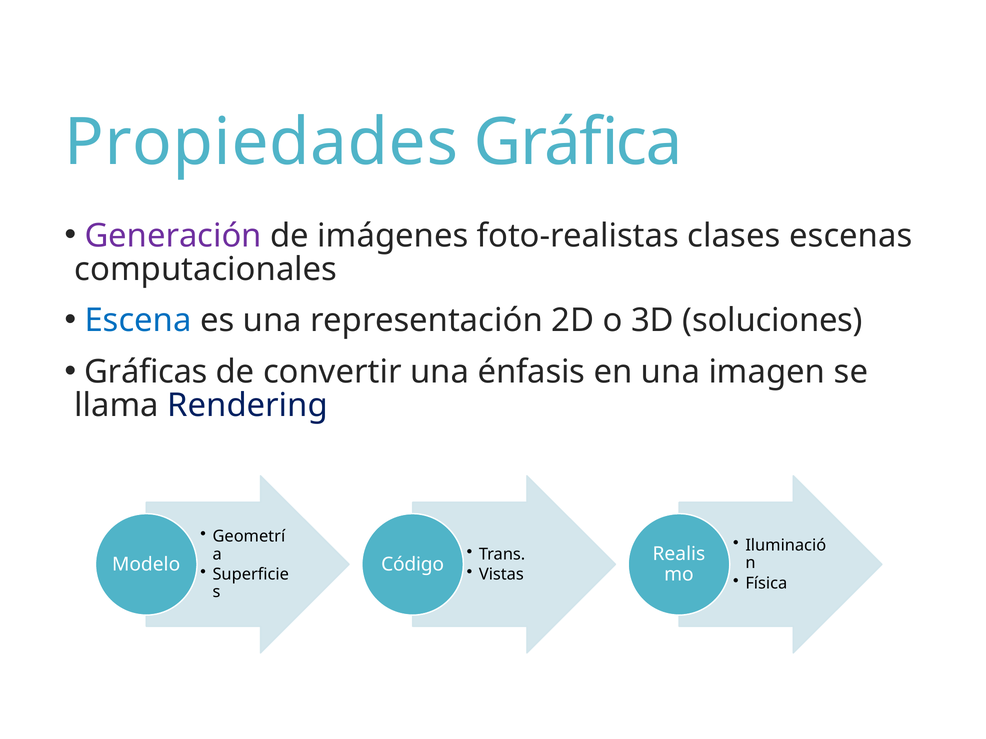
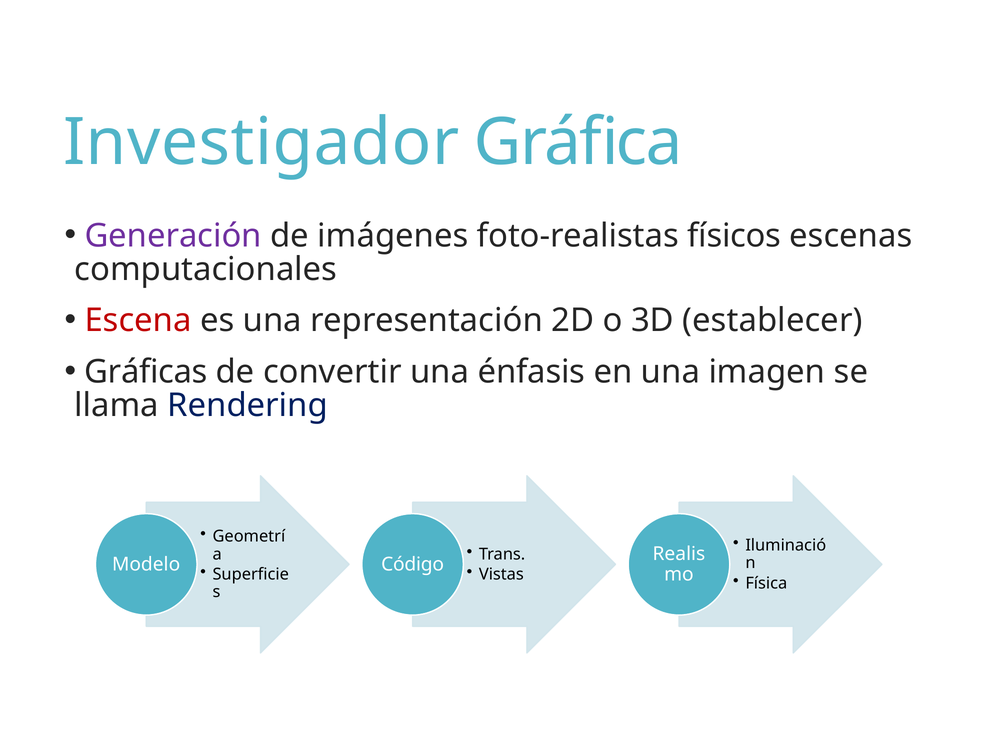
Propiedades: Propiedades -> Investigador
clases: clases -> físicos
Escena colour: blue -> red
soluciones: soluciones -> establecer
